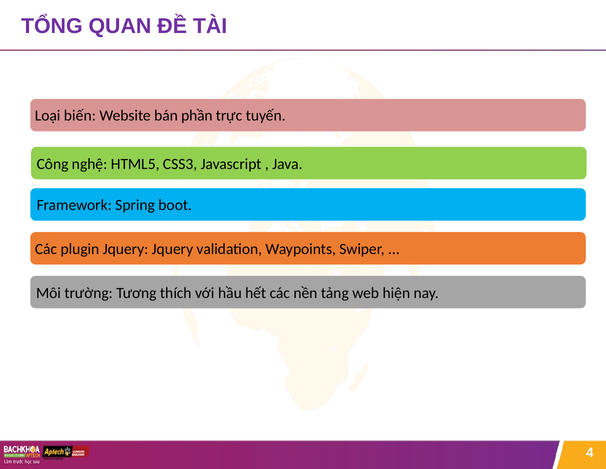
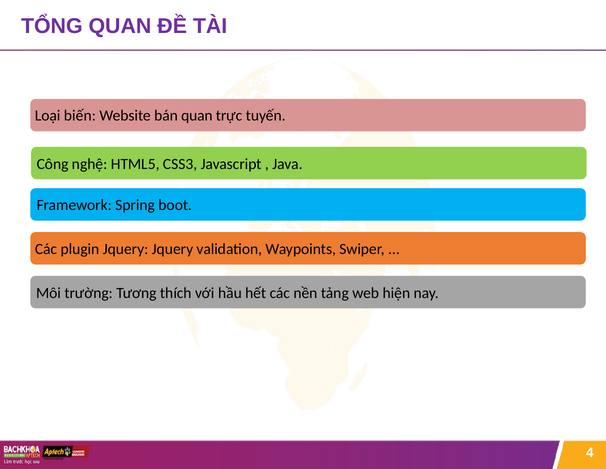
bán phần: phần -> quan
